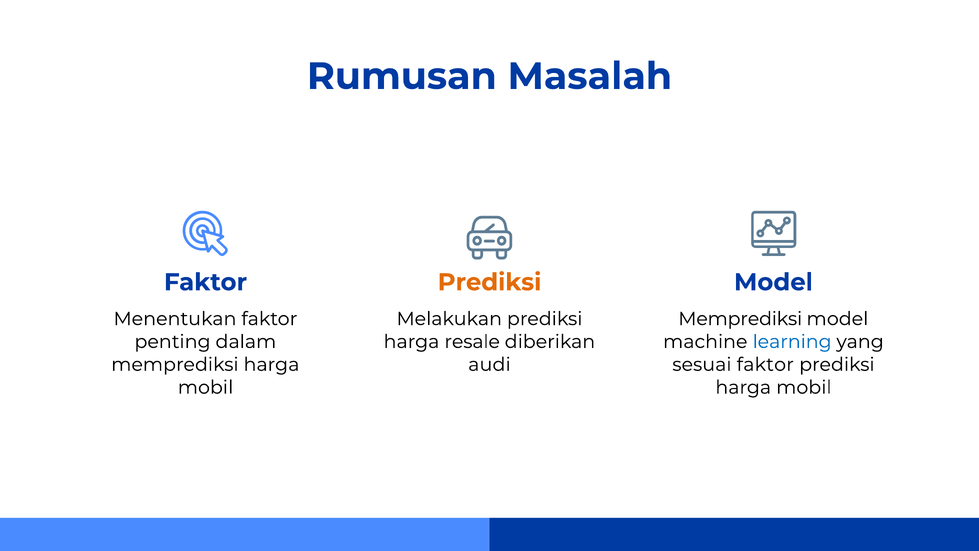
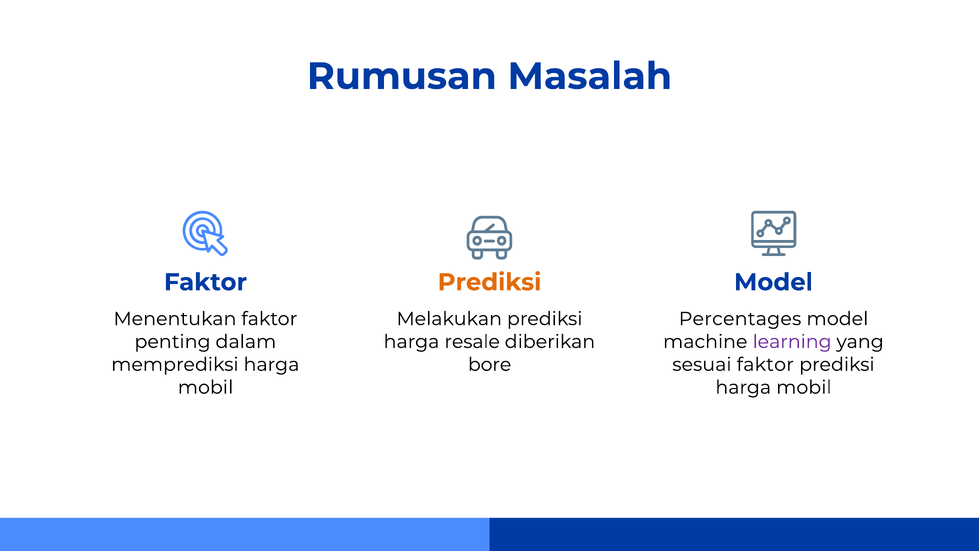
Memprediksi at (740, 319): Memprediksi -> Percentages
learning colour: blue -> purple
audi: audi -> bore
